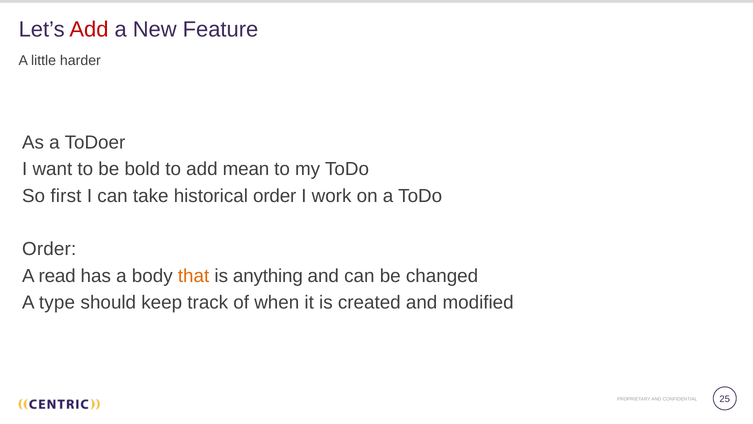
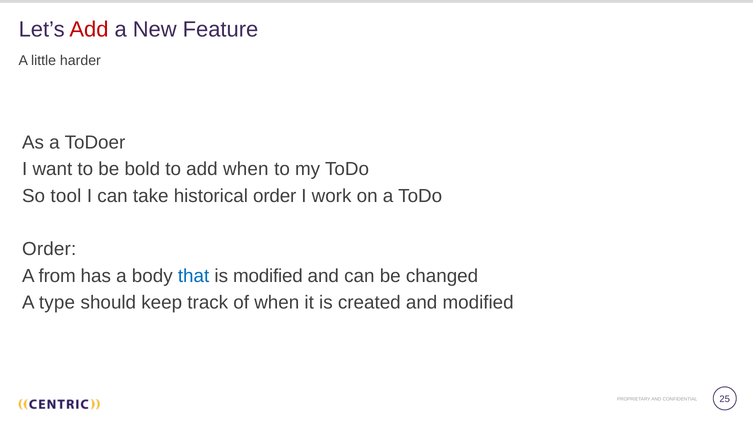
add mean: mean -> when
first: first -> tool
read: read -> from
that colour: orange -> blue
is anything: anything -> modified
